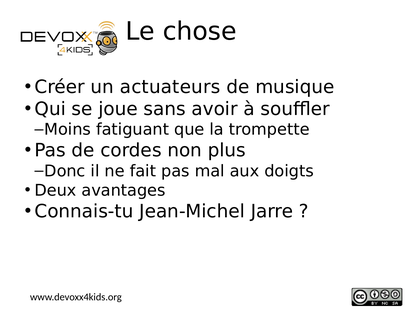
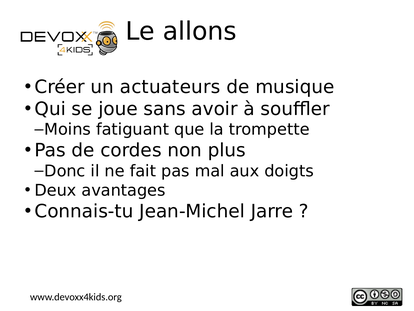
chose: chose -> allons
